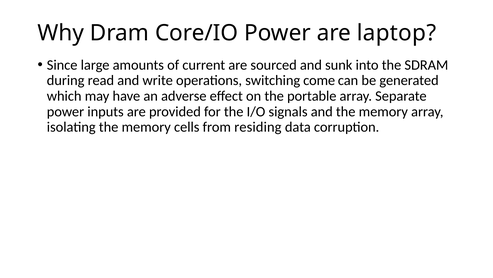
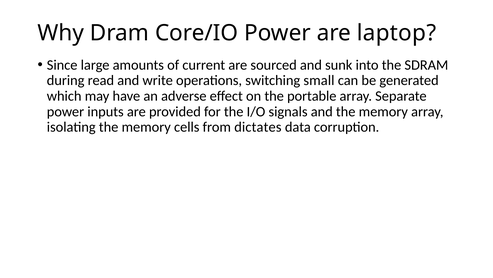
come: come -> small
residing: residing -> dictates
